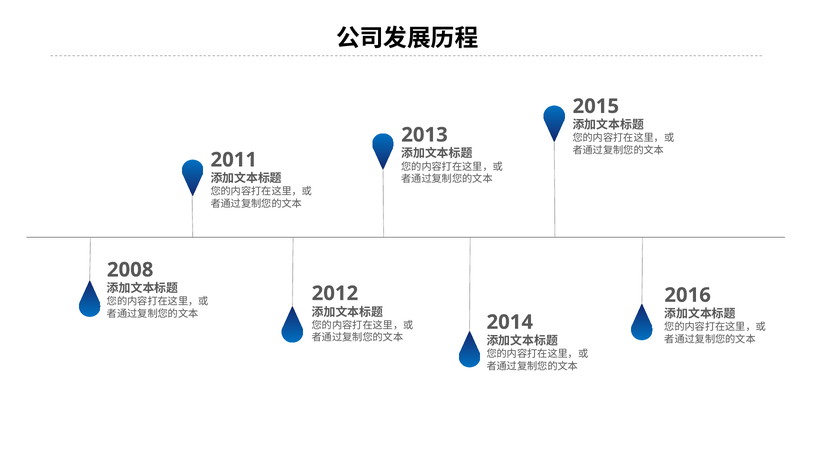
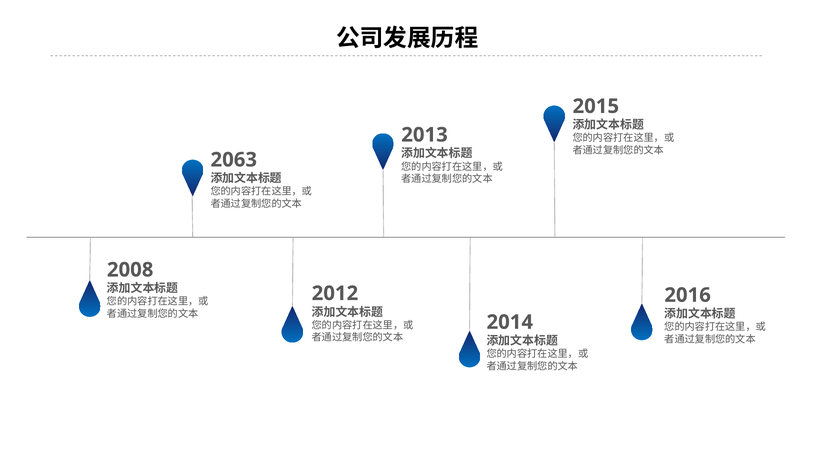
2011: 2011 -> 2063
